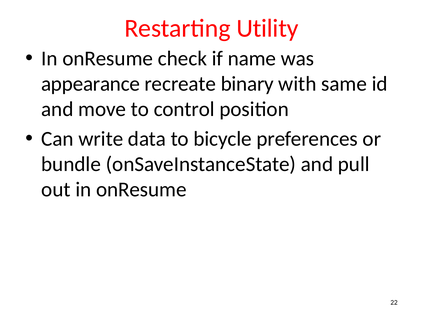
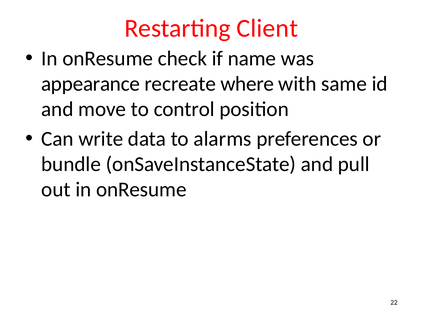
Utility: Utility -> Client
binary: binary -> where
bicycle: bicycle -> alarms
